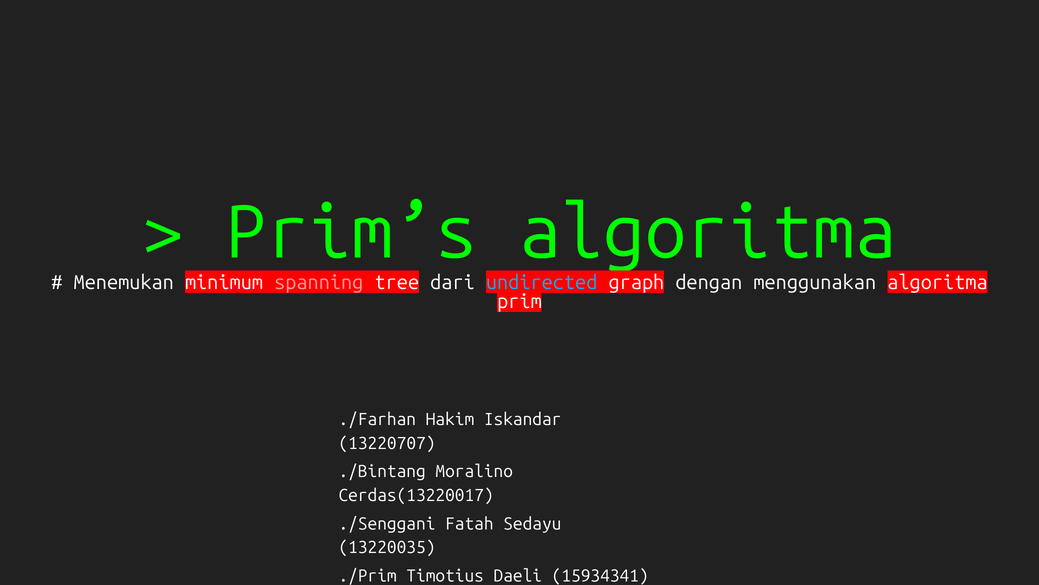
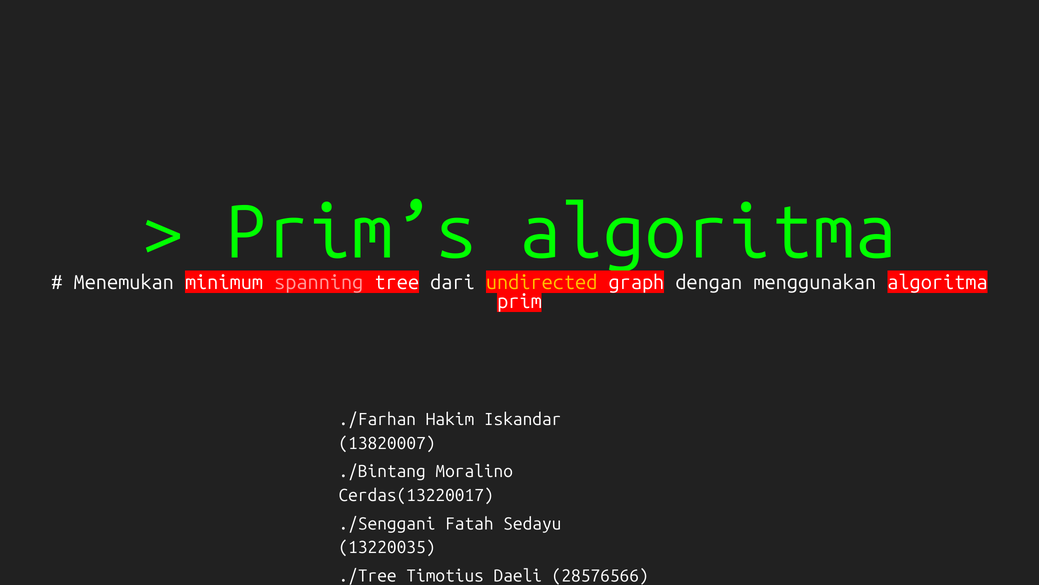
undirected colour: light blue -> yellow
13220707: 13220707 -> 13820007
./Prim: ./Prim -> ./Tree
15934341: 15934341 -> 28576566
